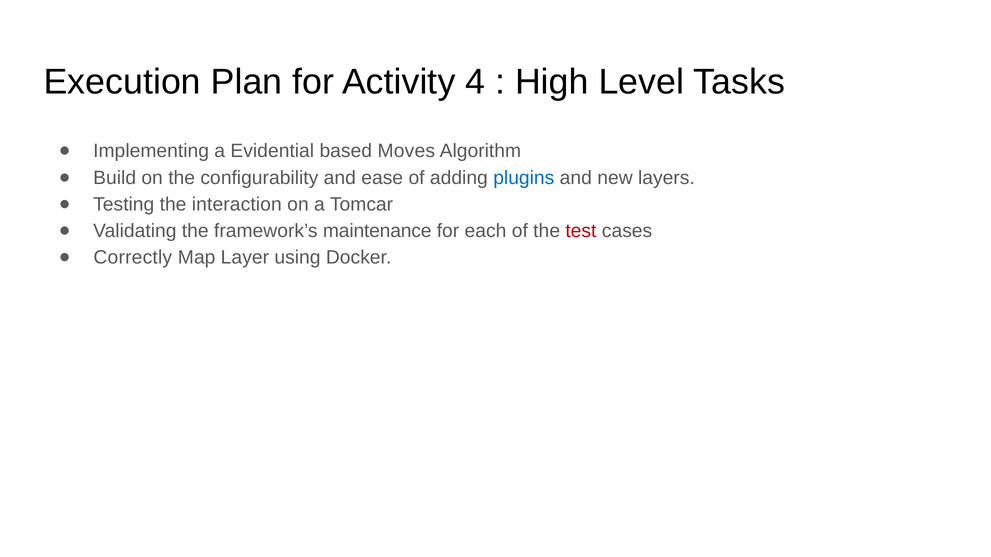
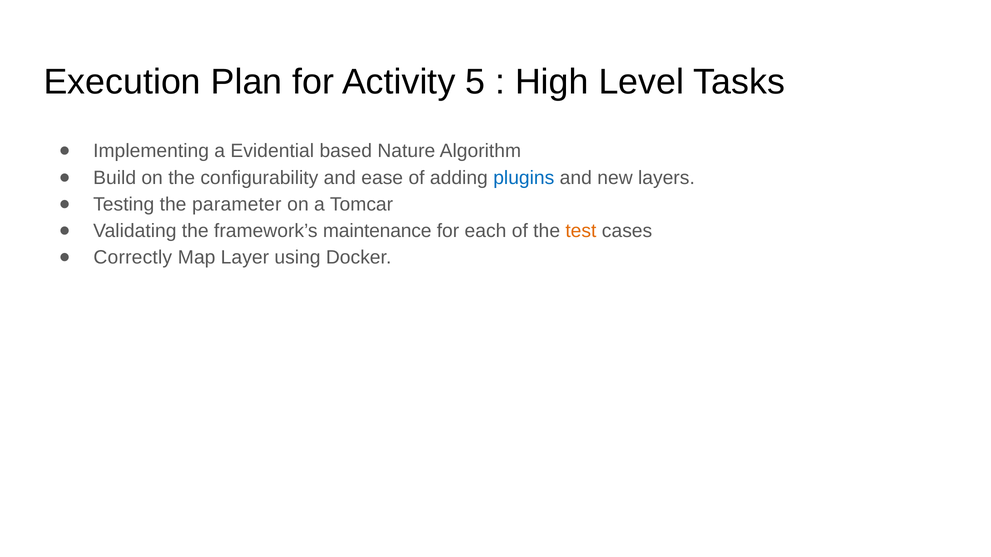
4: 4 -> 5
Moves: Moves -> Nature
interaction: interaction -> parameter
test colour: red -> orange
